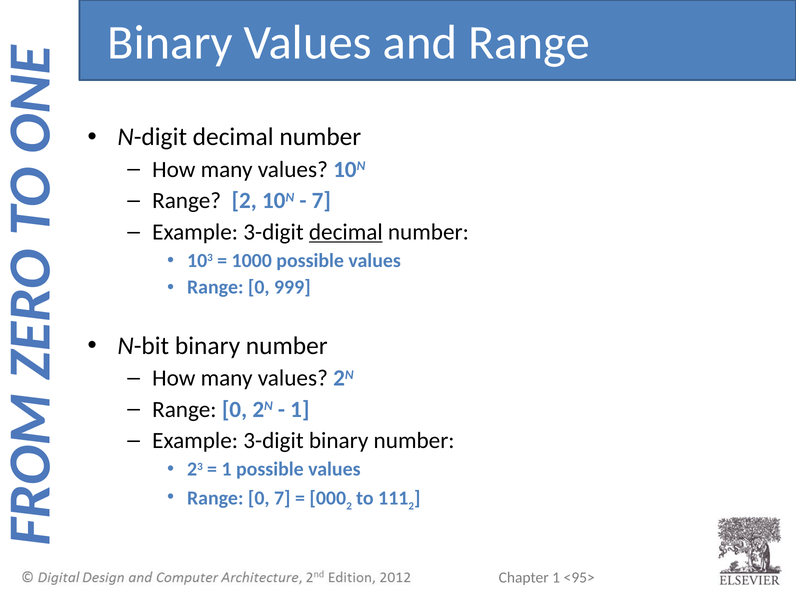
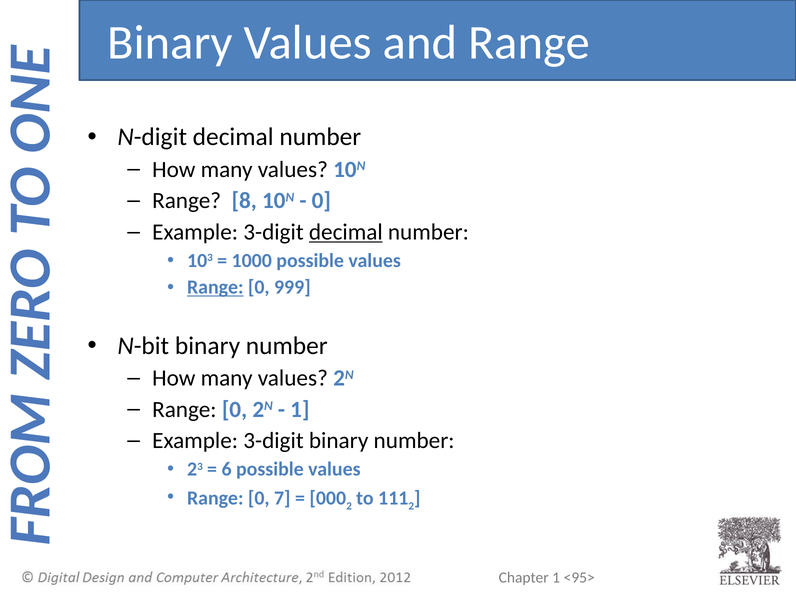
Range 2: 2 -> 8
7 at (321, 201): 7 -> 0
Range at (215, 287) underline: none -> present
1 at (227, 469): 1 -> 6
